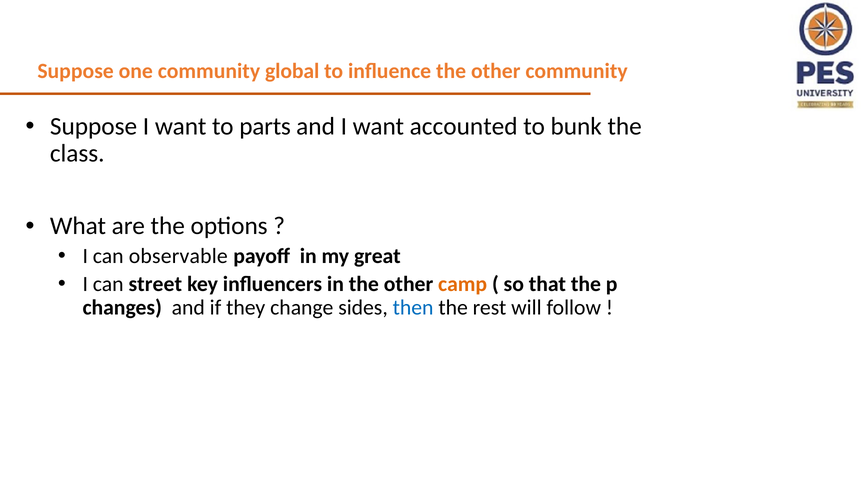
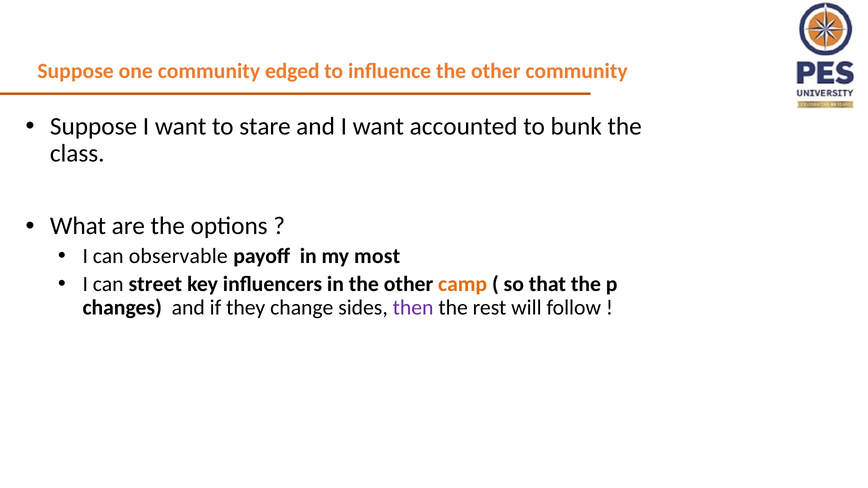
global: global -> edged
parts: parts -> stare
great: great -> most
then colour: blue -> purple
